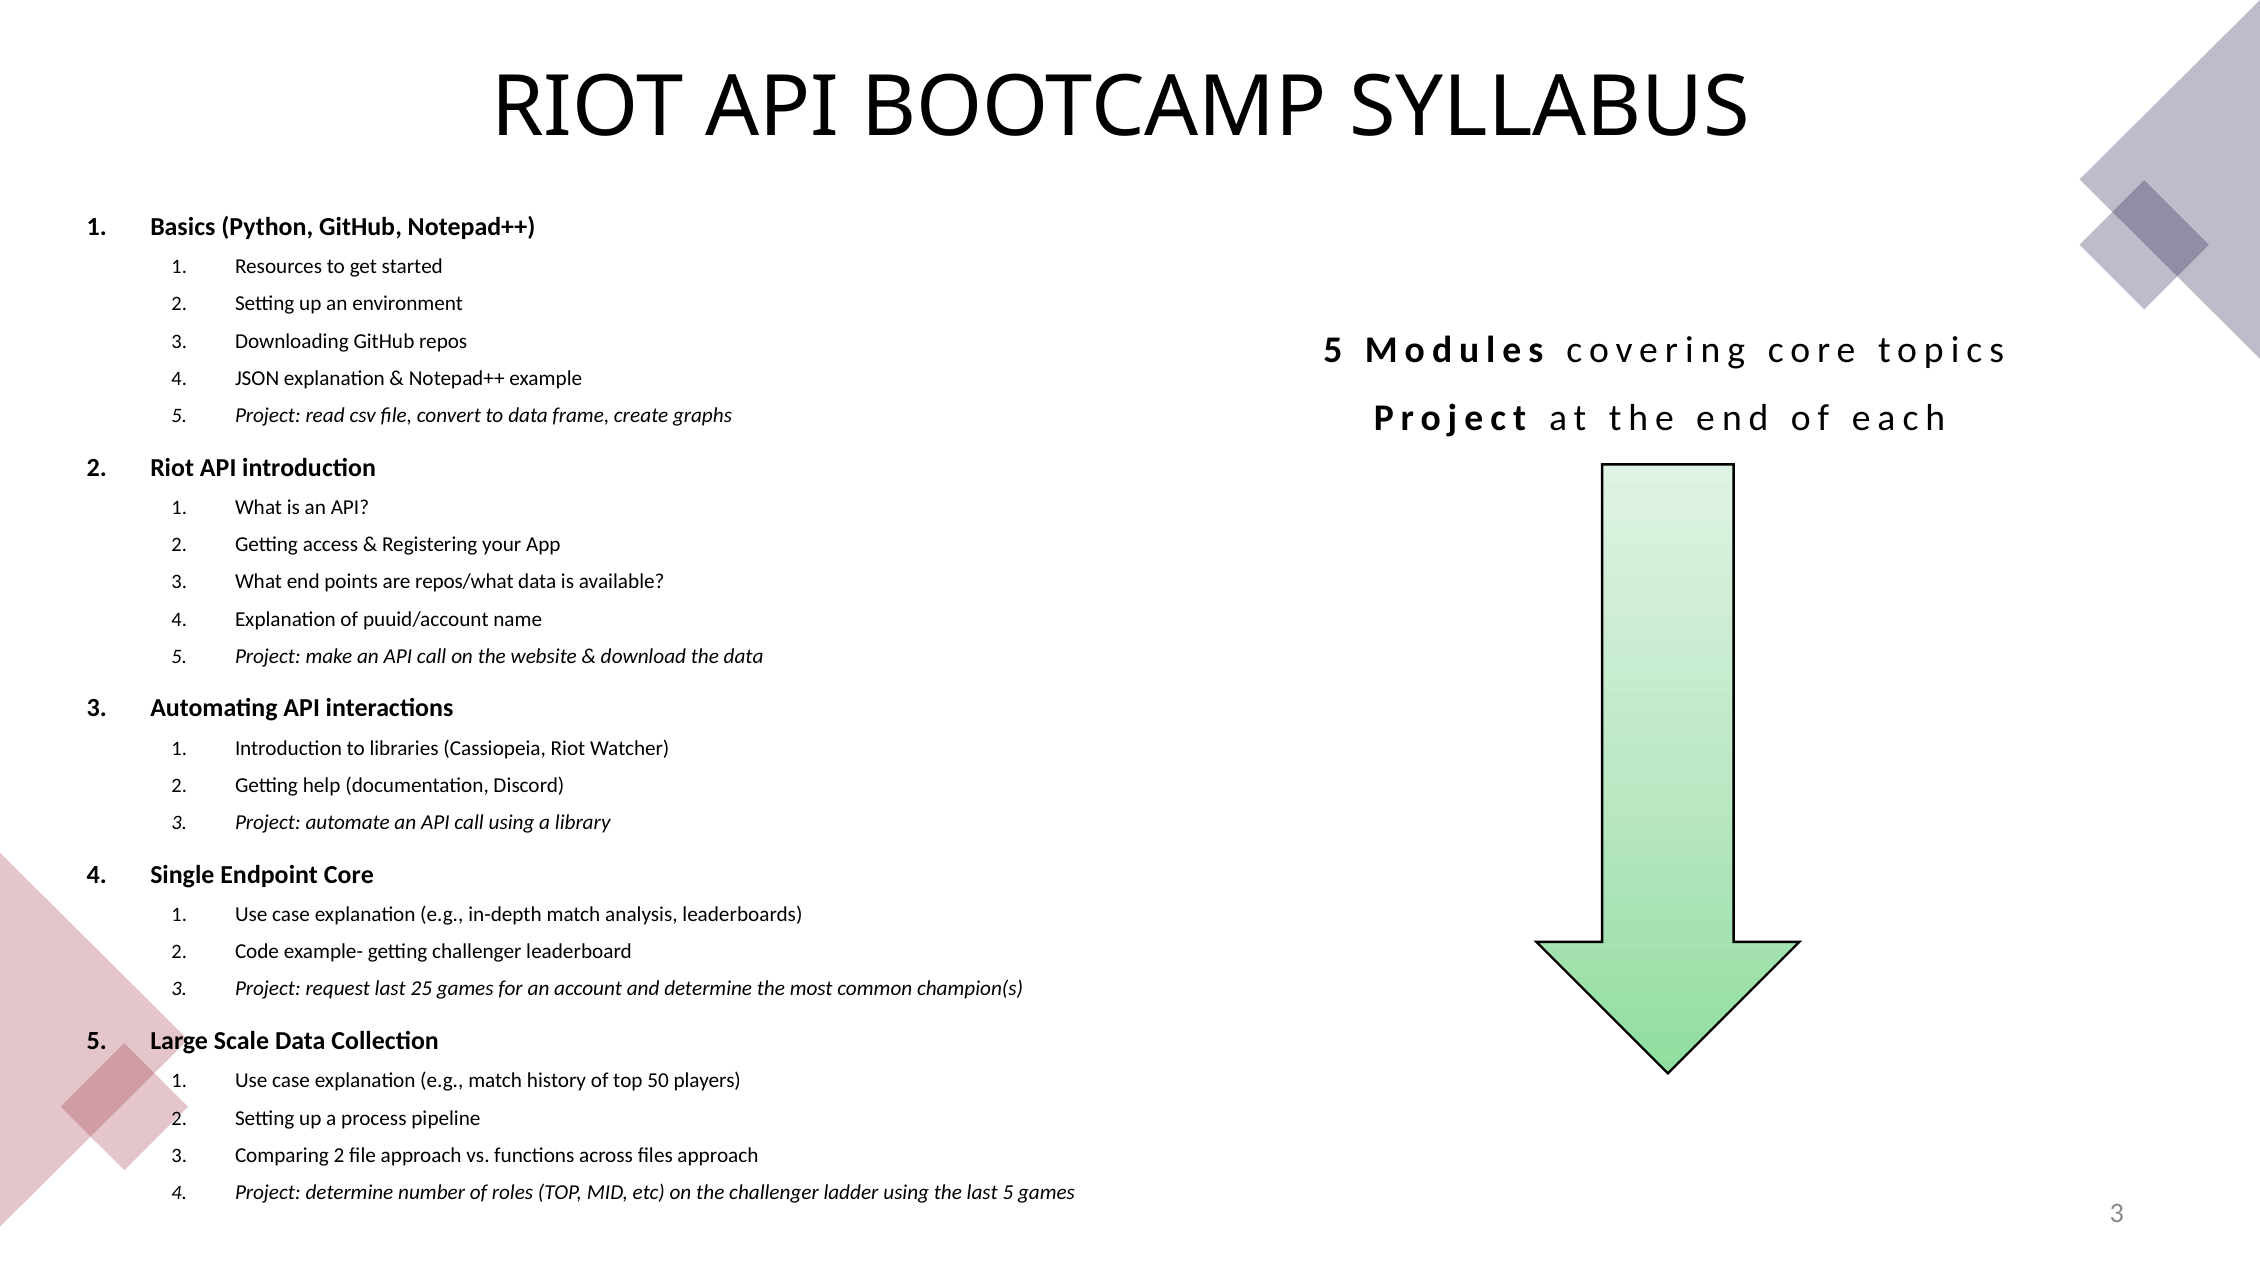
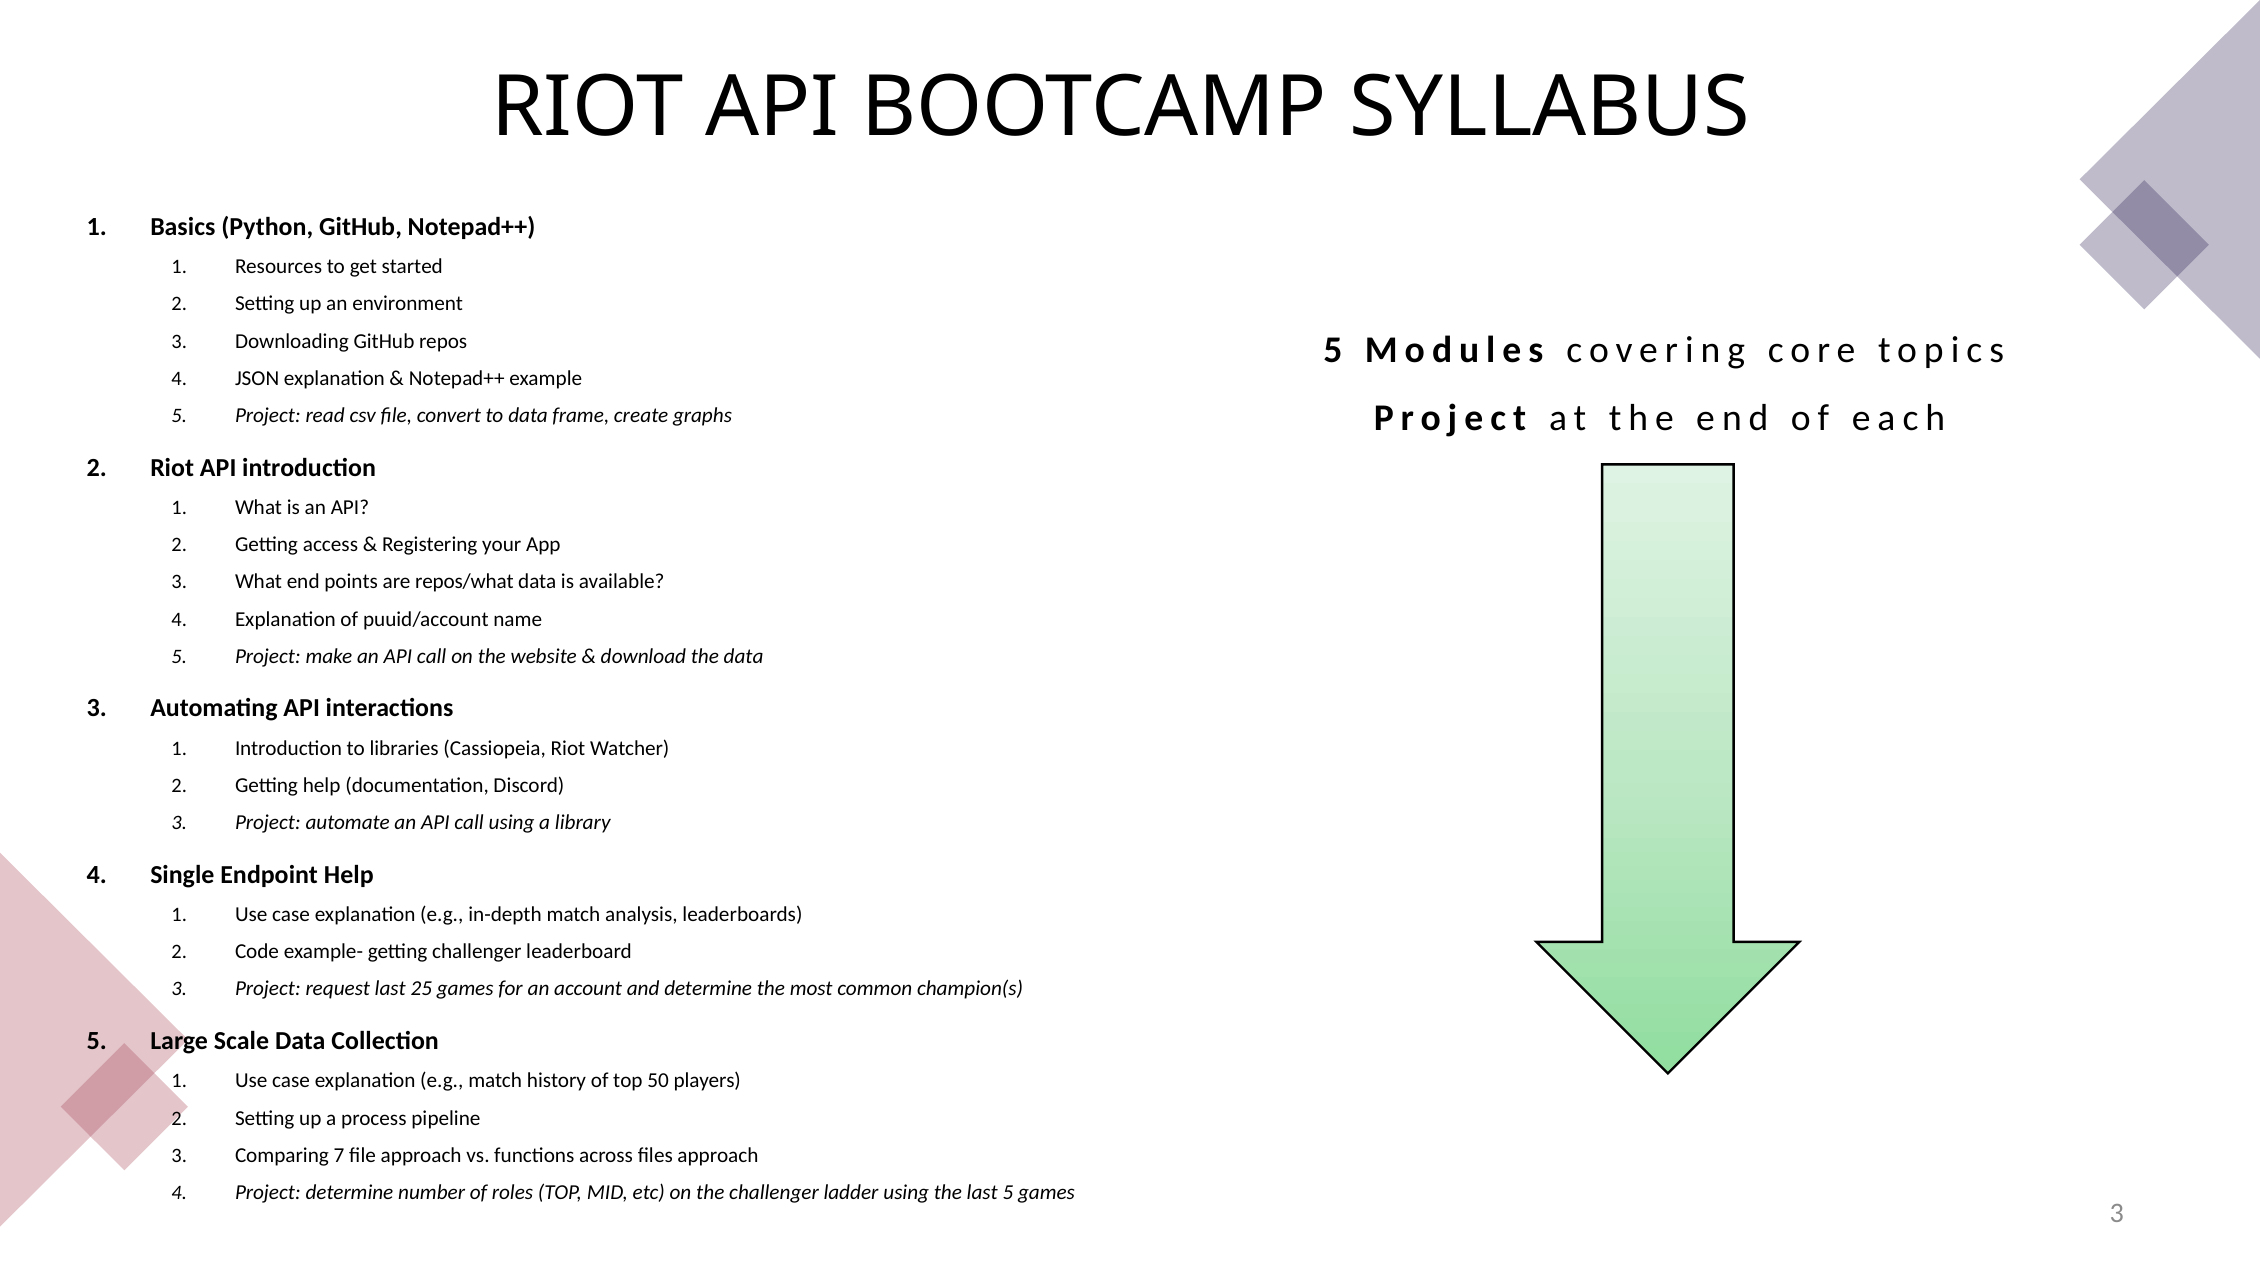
Endpoint Core: Core -> Help
Comparing 2: 2 -> 7
